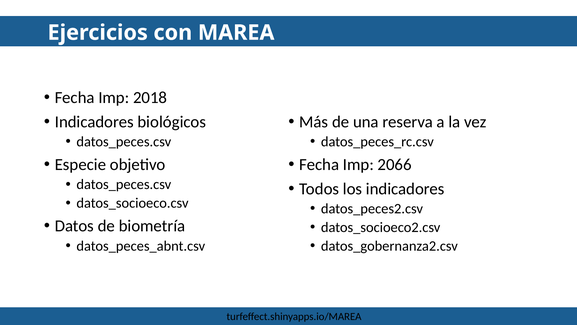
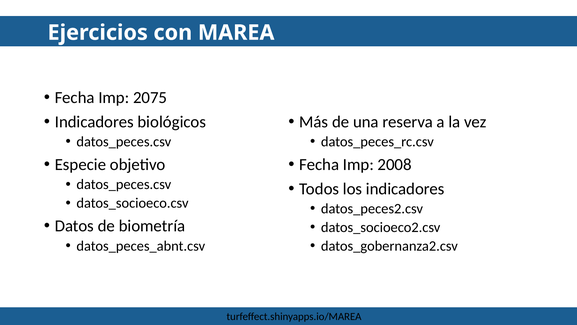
2018: 2018 -> 2075
2066: 2066 -> 2008
